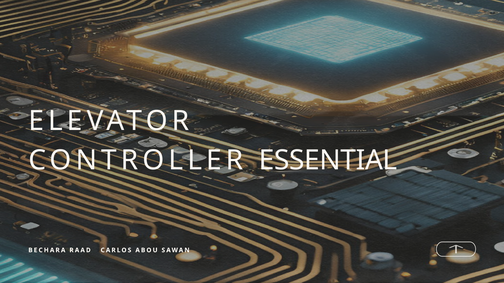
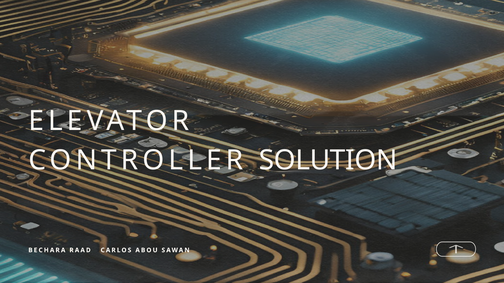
ESSENTIAL: ESSENTIAL -> SOLUTION
